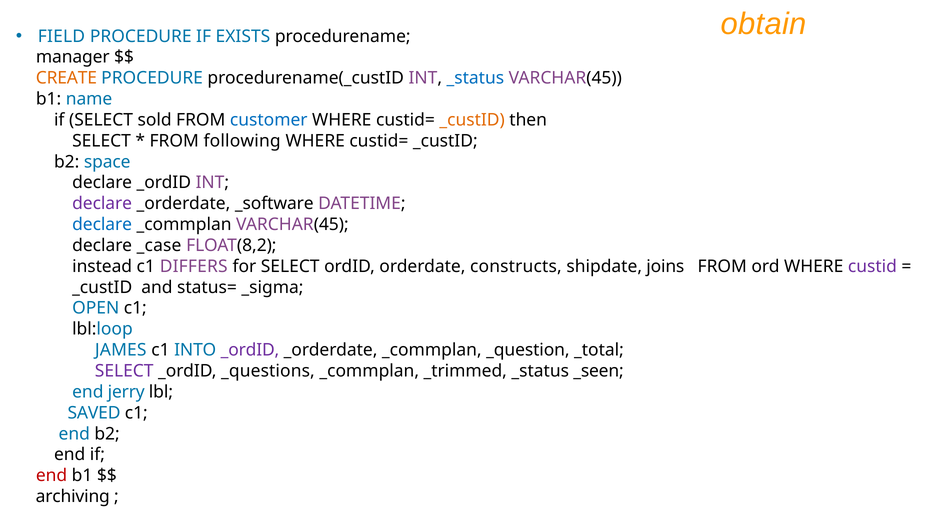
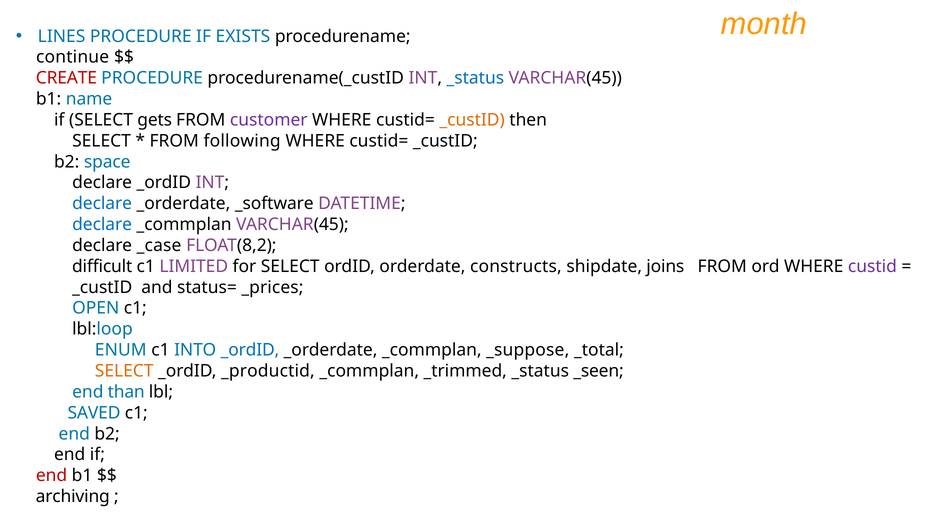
obtain: obtain -> month
FIELD: FIELD -> LINES
manager: manager -> continue
CREATE colour: orange -> red
sold: sold -> gets
customer colour: blue -> purple
declare at (102, 204) colour: purple -> blue
instead: instead -> difficult
DIFFERS: DIFFERS -> LIMITED
_sigma: _sigma -> _prices
JAMES: JAMES -> ENUM
_ordID at (250, 350) colour: purple -> blue
_question: _question -> _suppose
SELECT at (124, 371) colour: purple -> orange
_questions: _questions -> _productid
jerry: jerry -> than
